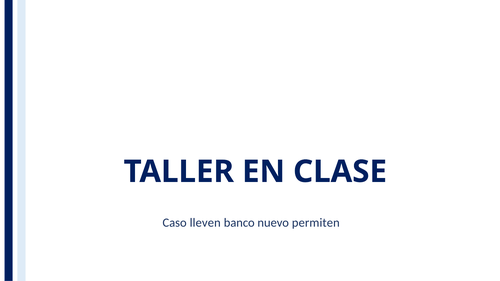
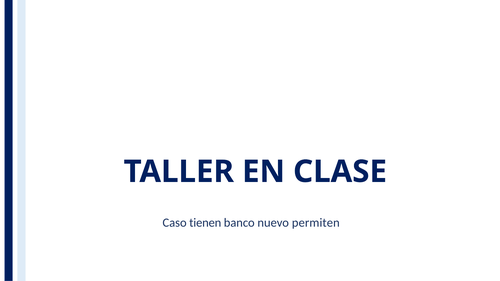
lleven: lleven -> tienen
